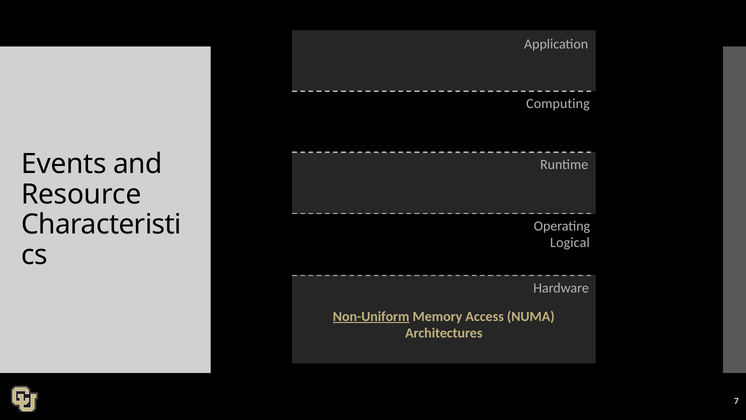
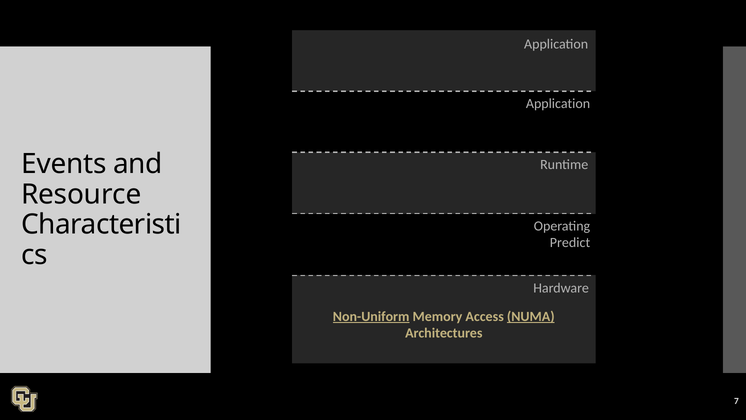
Computing at (558, 104): Computing -> Application
Logical: Logical -> Predict
NUMA underline: none -> present
